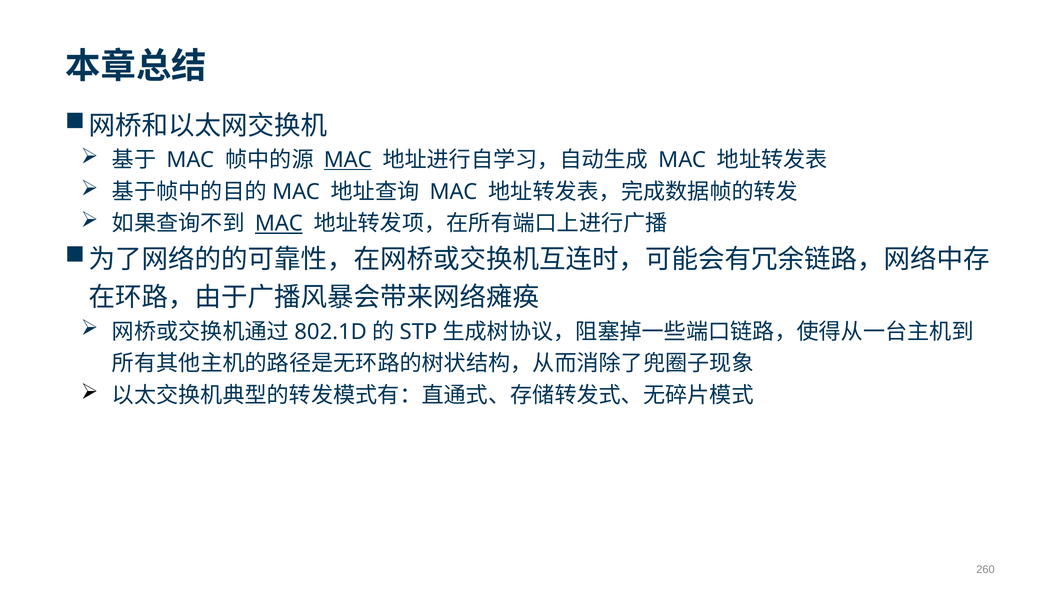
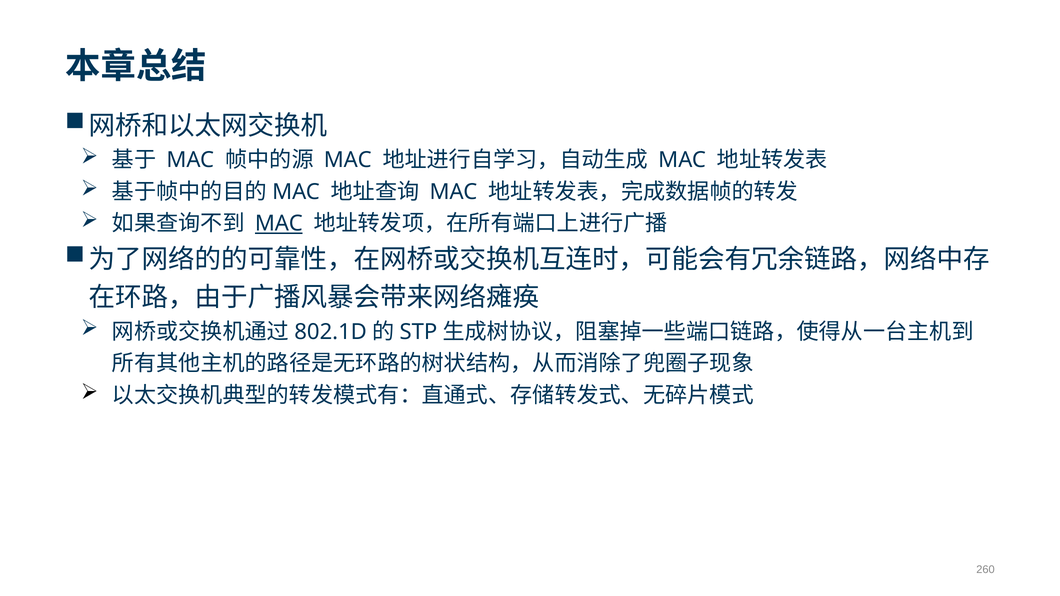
MAC at (348, 160) underline: present -> none
